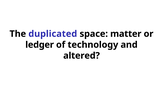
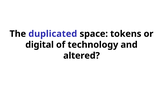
matter: matter -> tokens
ledger: ledger -> digital
